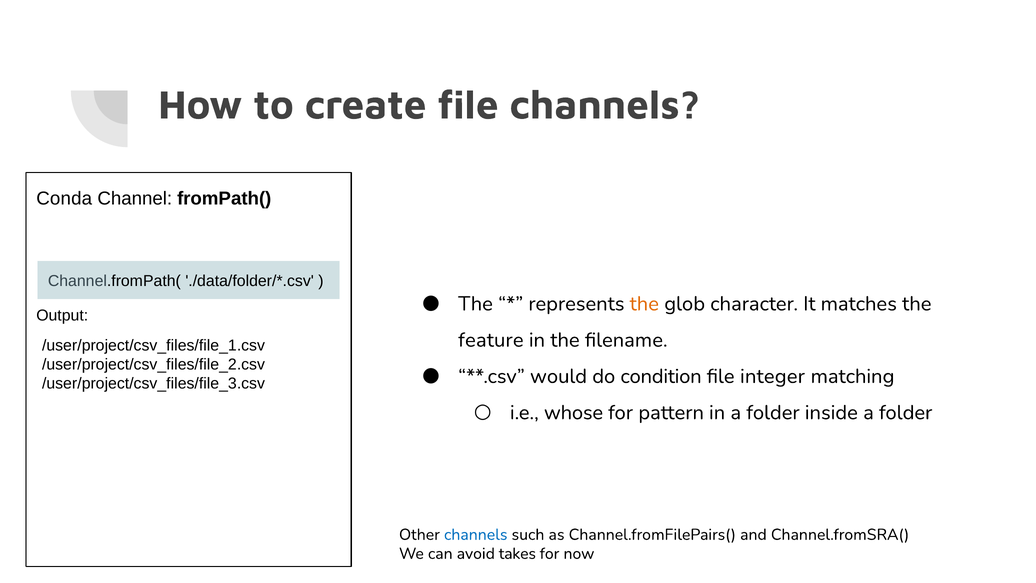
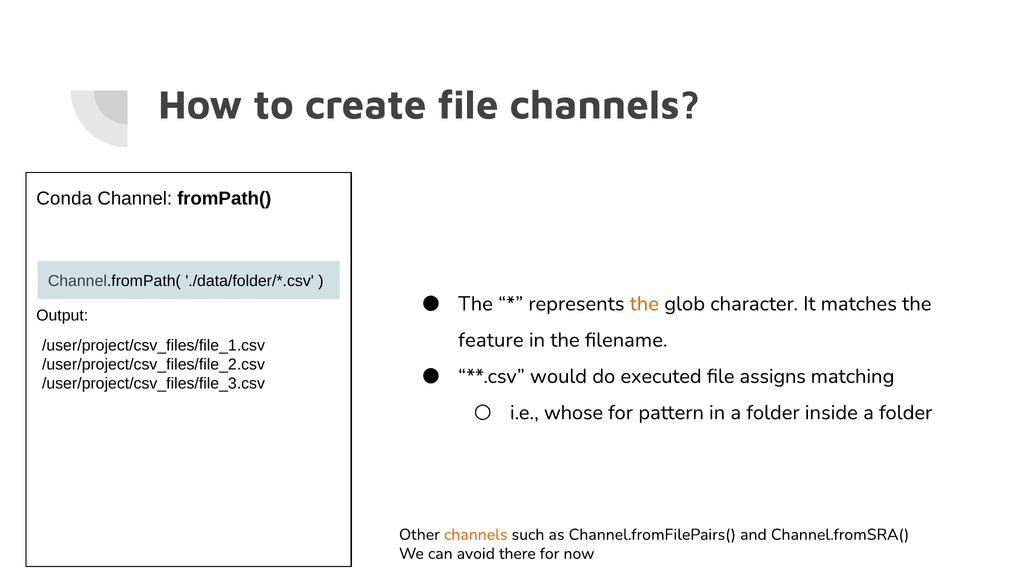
condition: condition -> executed
integer: integer -> assigns
channels at (476, 534) colour: blue -> orange
takes: takes -> there
